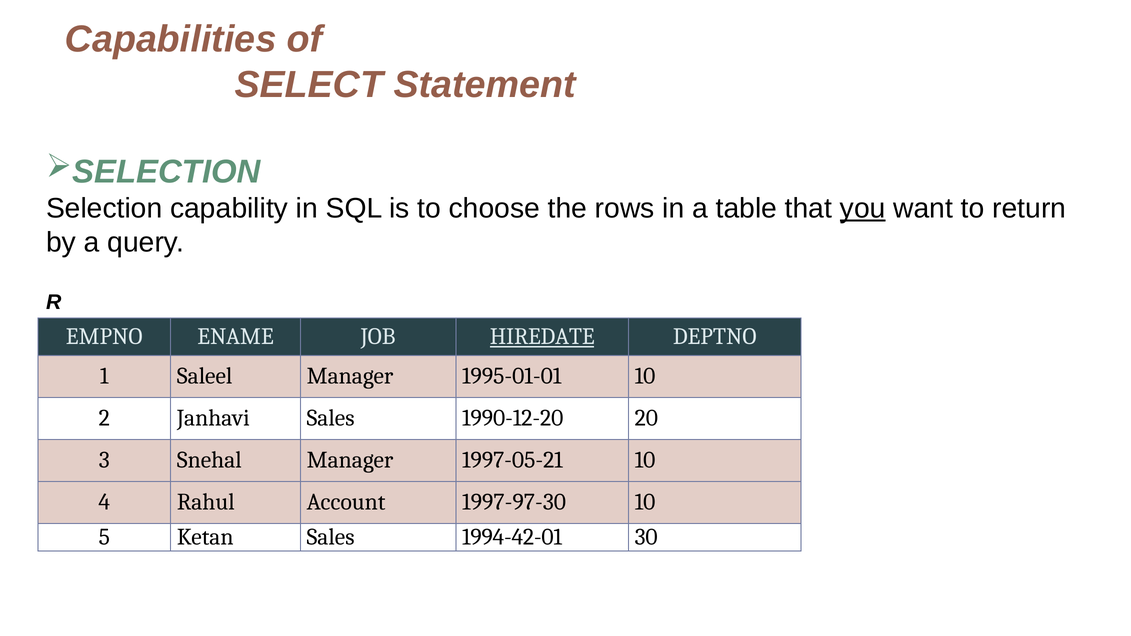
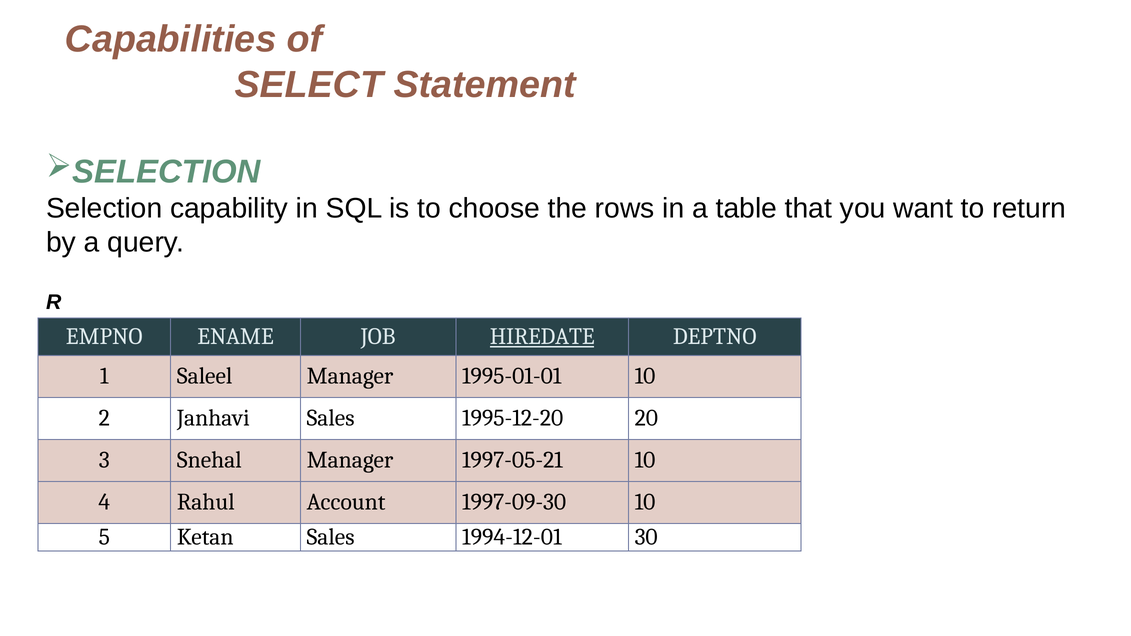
you underline: present -> none
1990-12-20: 1990-12-20 -> 1995-12-20
1997-97-30: 1997-97-30 -> 1997-09-30
1994-42-01: 1994-42-01 -> 1994-12-01
